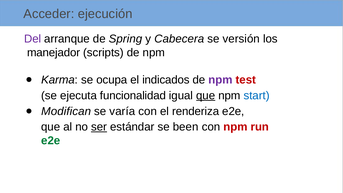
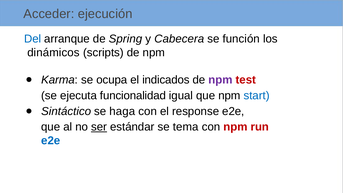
Del colour: purple -> blue
versión: versión -> función
manejador: manejador -> dinámicos
que at (206, 95) underline: present -> none
Modifican: Modifican -> Sintáctico
varía: varía -> haga
renderiza: renderiza -> response
been: been -> tema
e2e at (51, 141) colour: green -> blue
